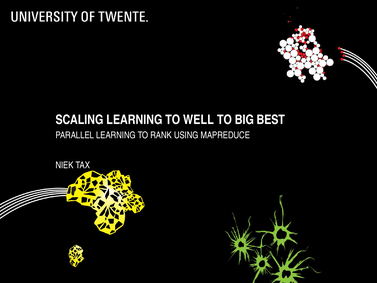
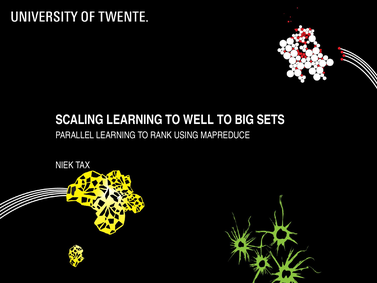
BEST: BEST -> SETS
